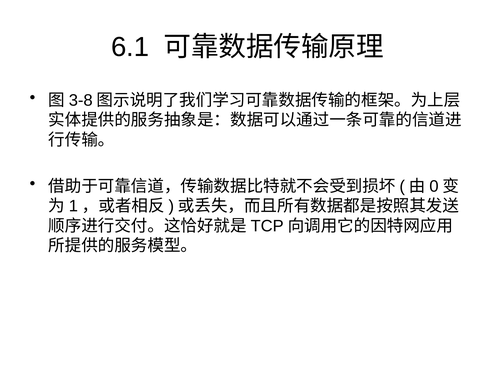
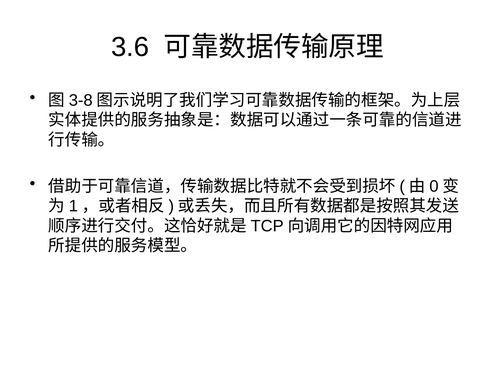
6.1: 6.1 -> 3.6
